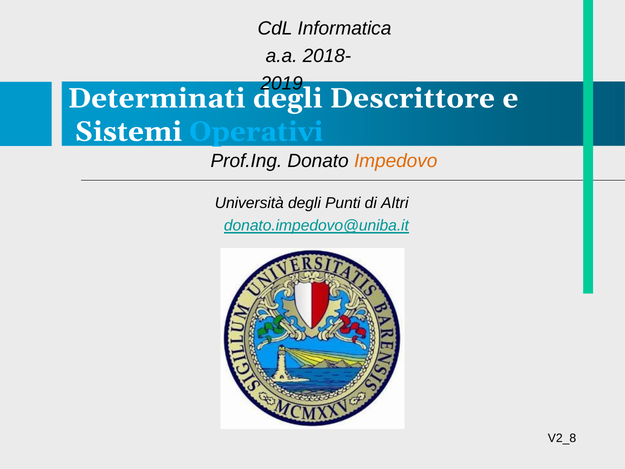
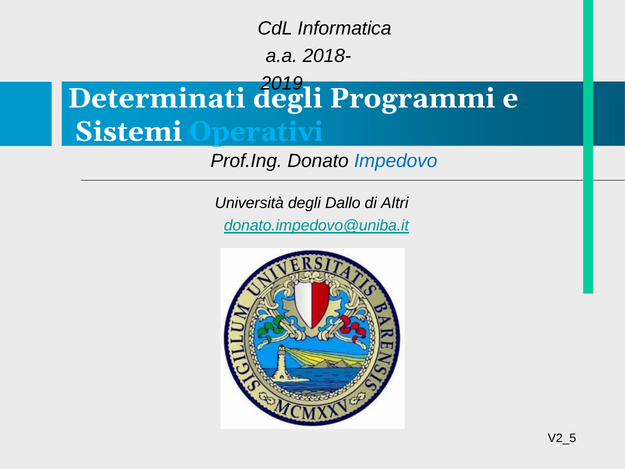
Descrittore: Descrittore -> Programmi
Impedovo colour: orange -> blue
Punti: Punti -> Dallo
V2_8: V2_8 -> V2_5
